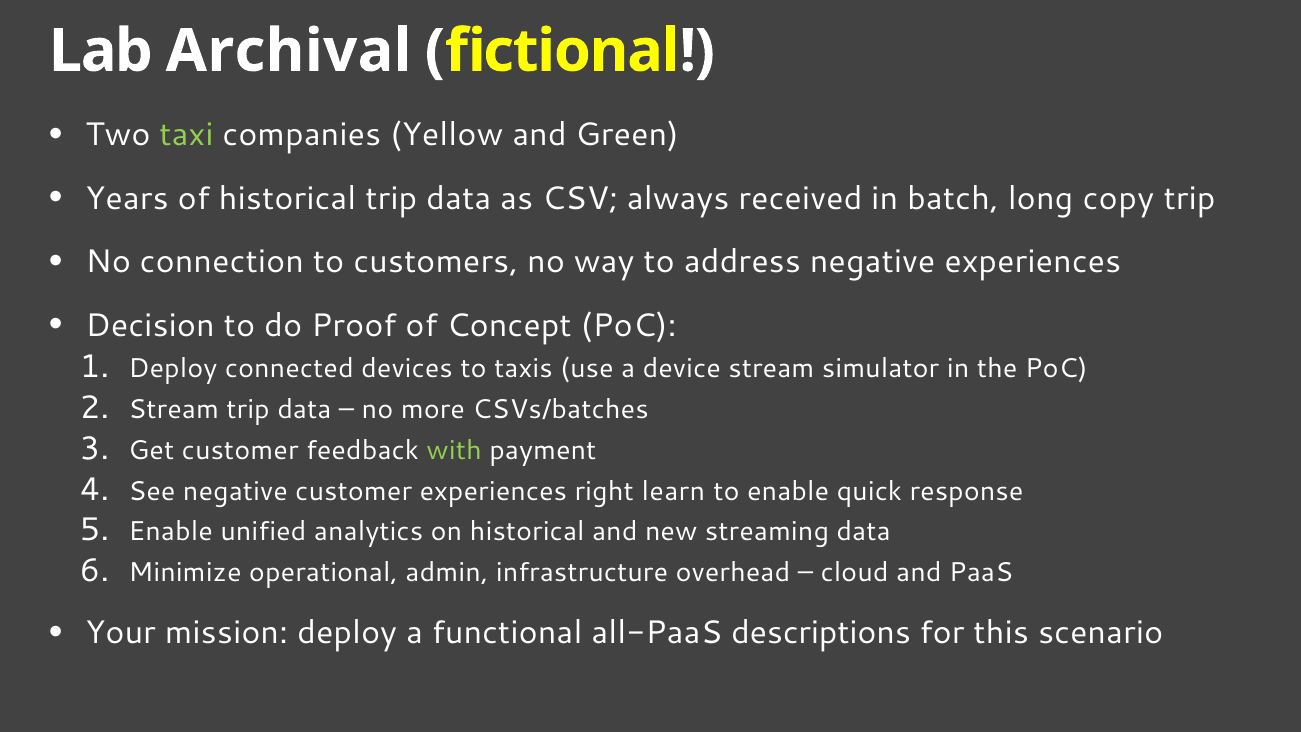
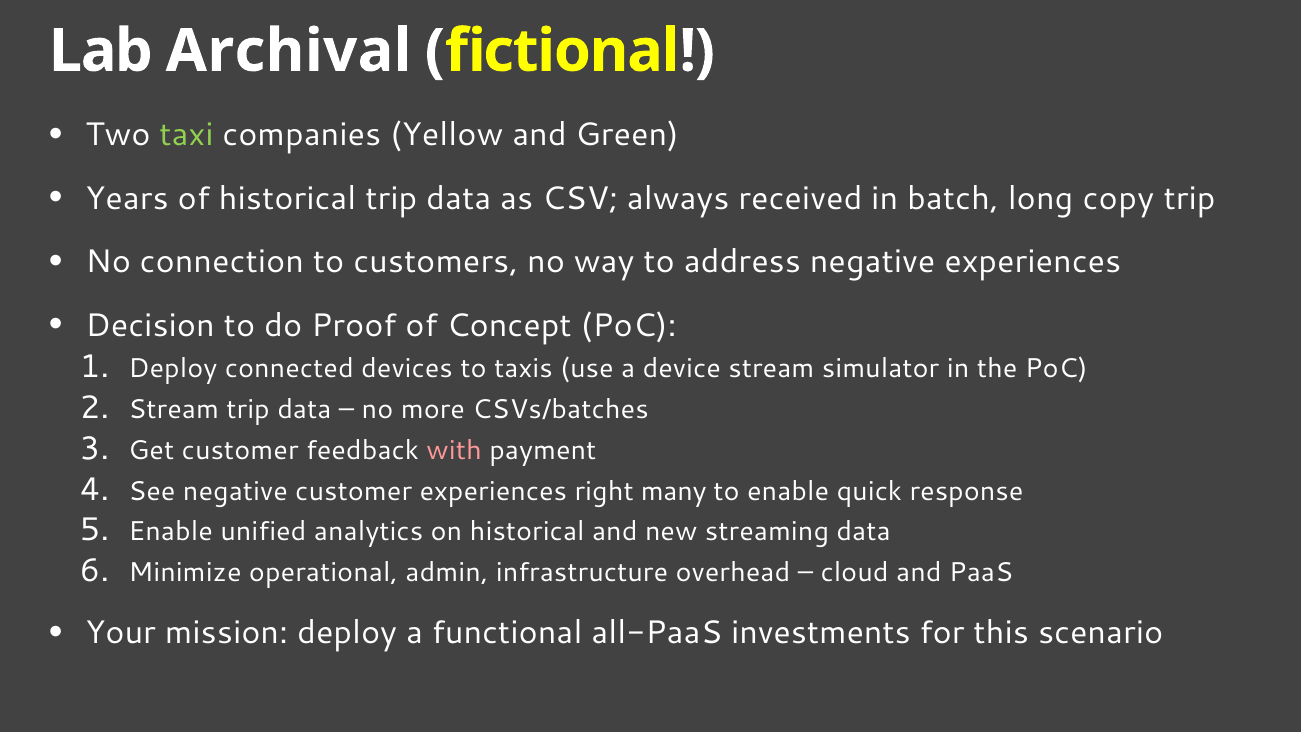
with colour: light green -> pink
learn: learn -> many
descriptions: descriptions -> investments
